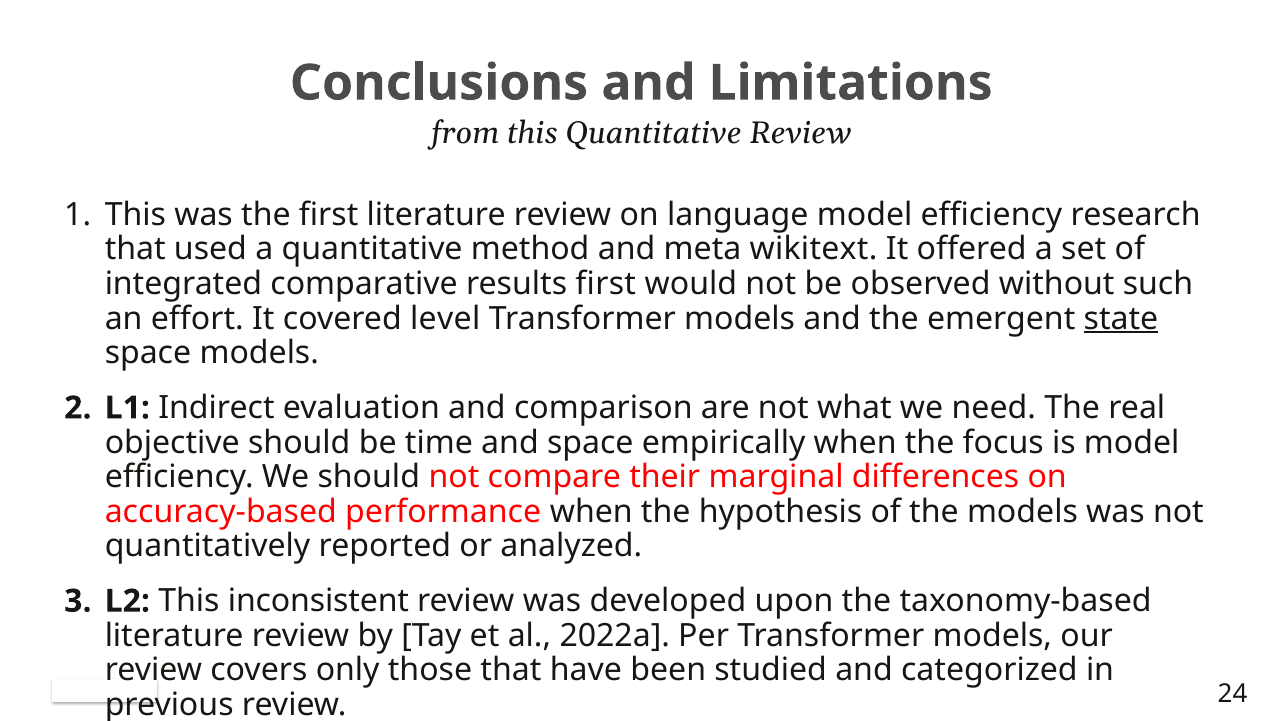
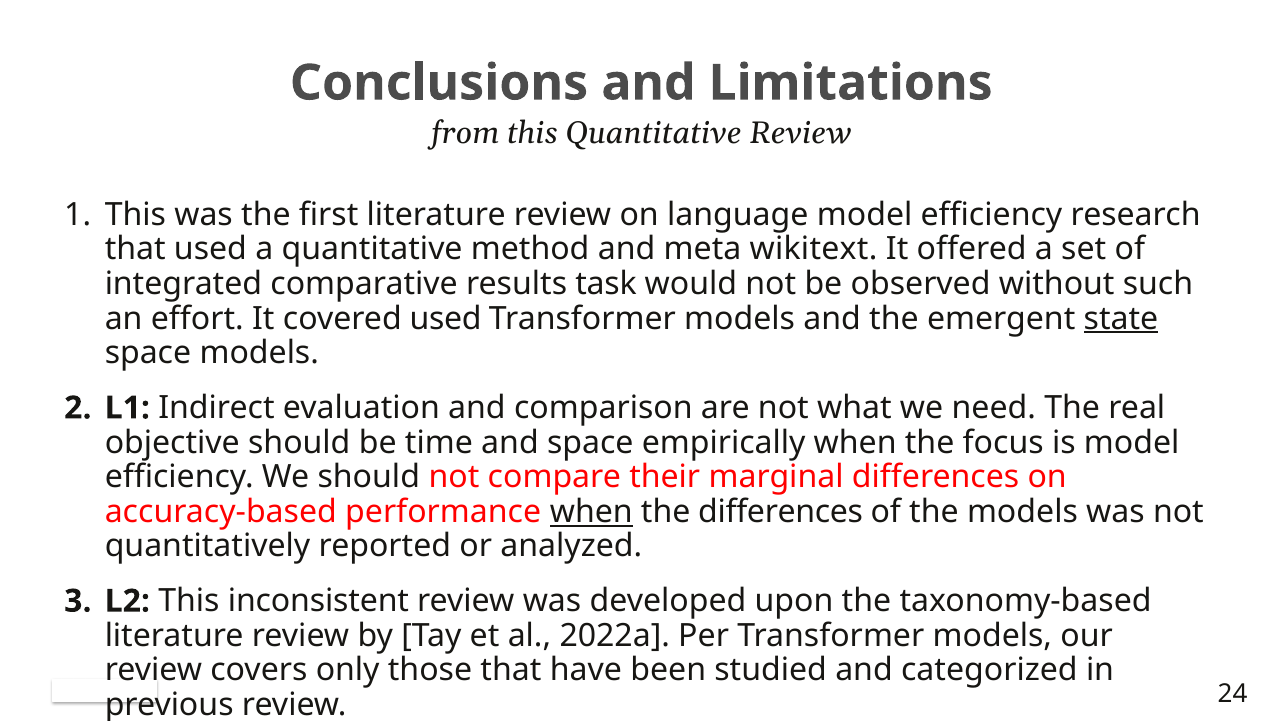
results first: first -> task
covered level: level -> used
when at (591, 512) underline: none -> present
the hypothesis: hypothesis -> differences
